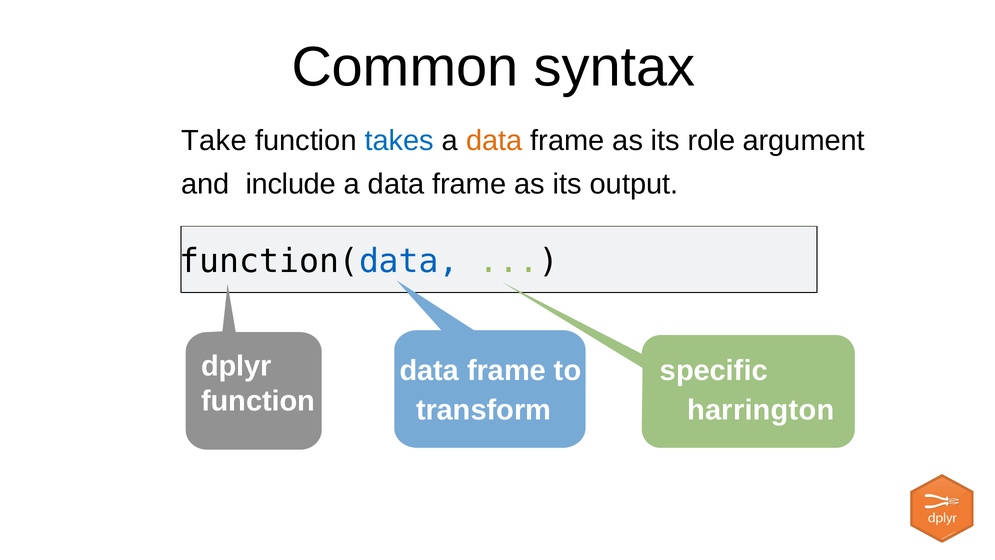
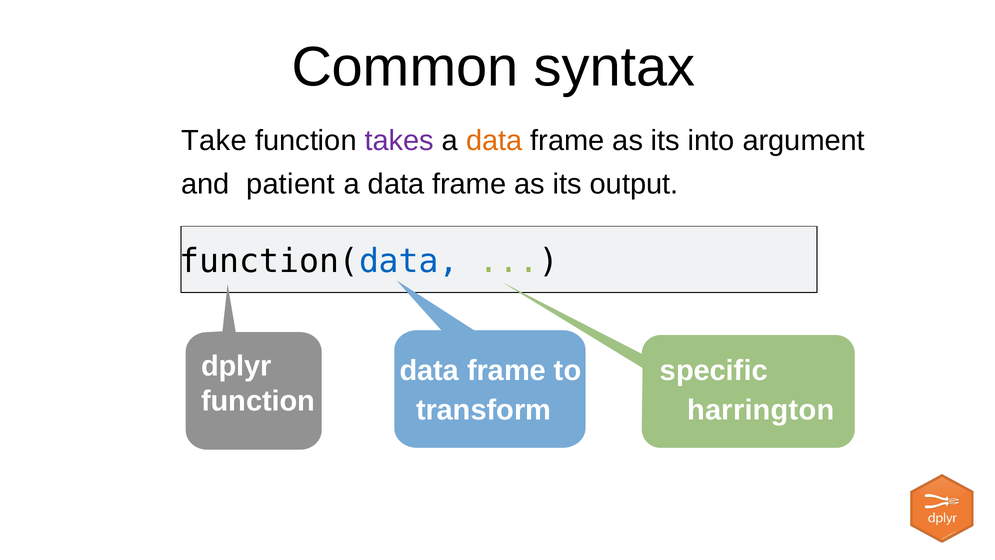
takes colour: blue -> purple
role: role -> into
include: include -> patient
